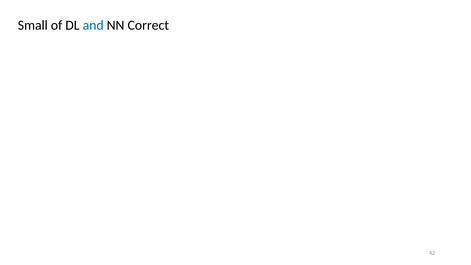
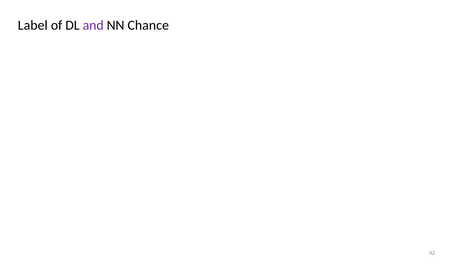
Small: Small -> Label
and colour: blue -> purple
Correct: Correct -> Chance
